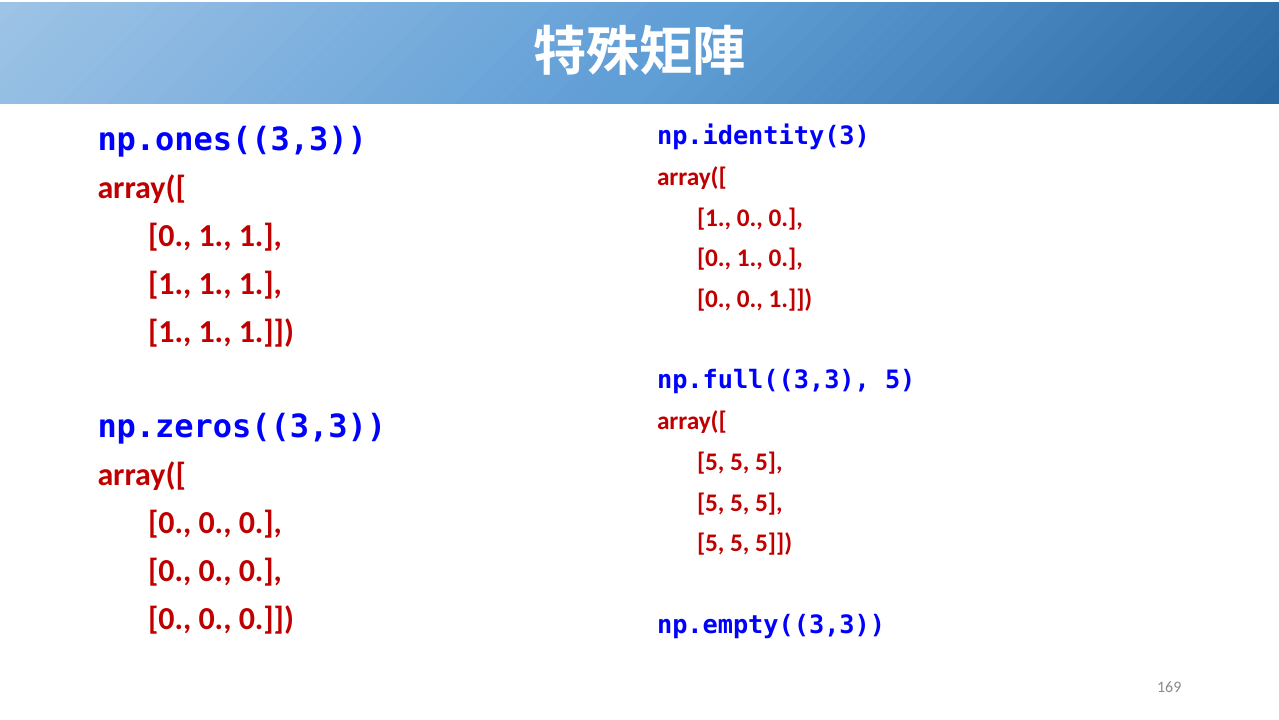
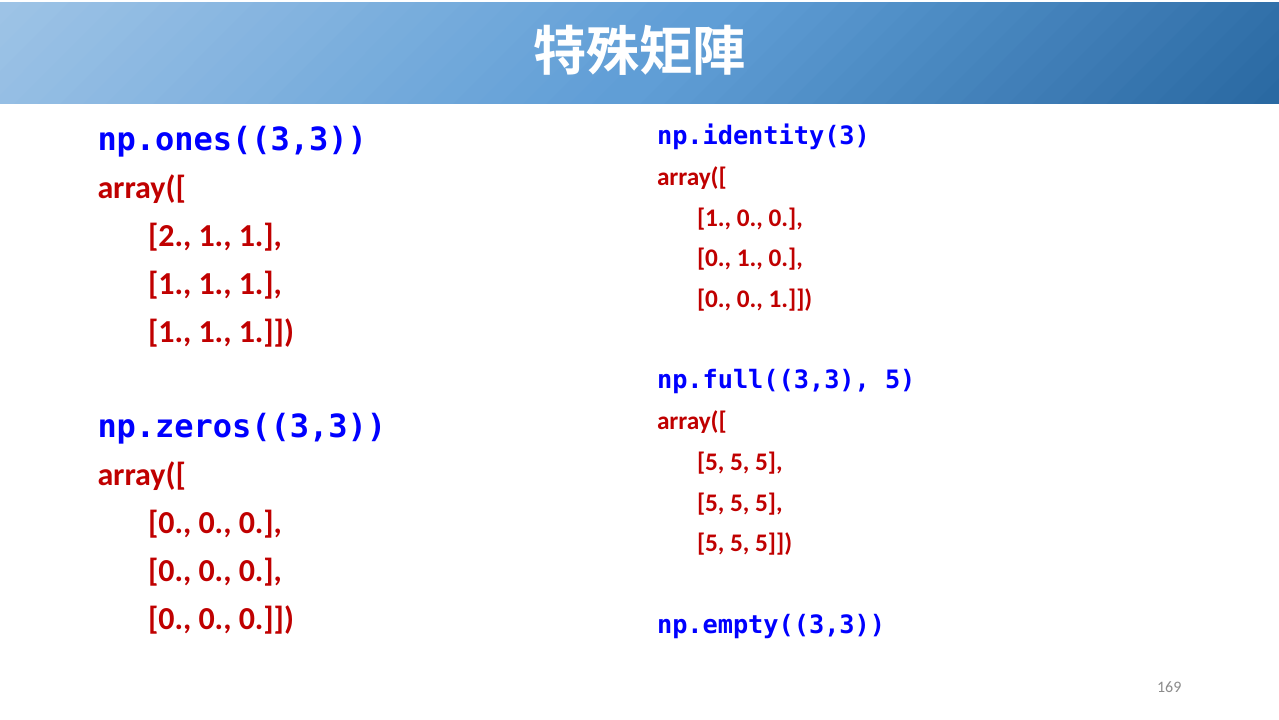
0 at (170, 236): 0 -> 2
